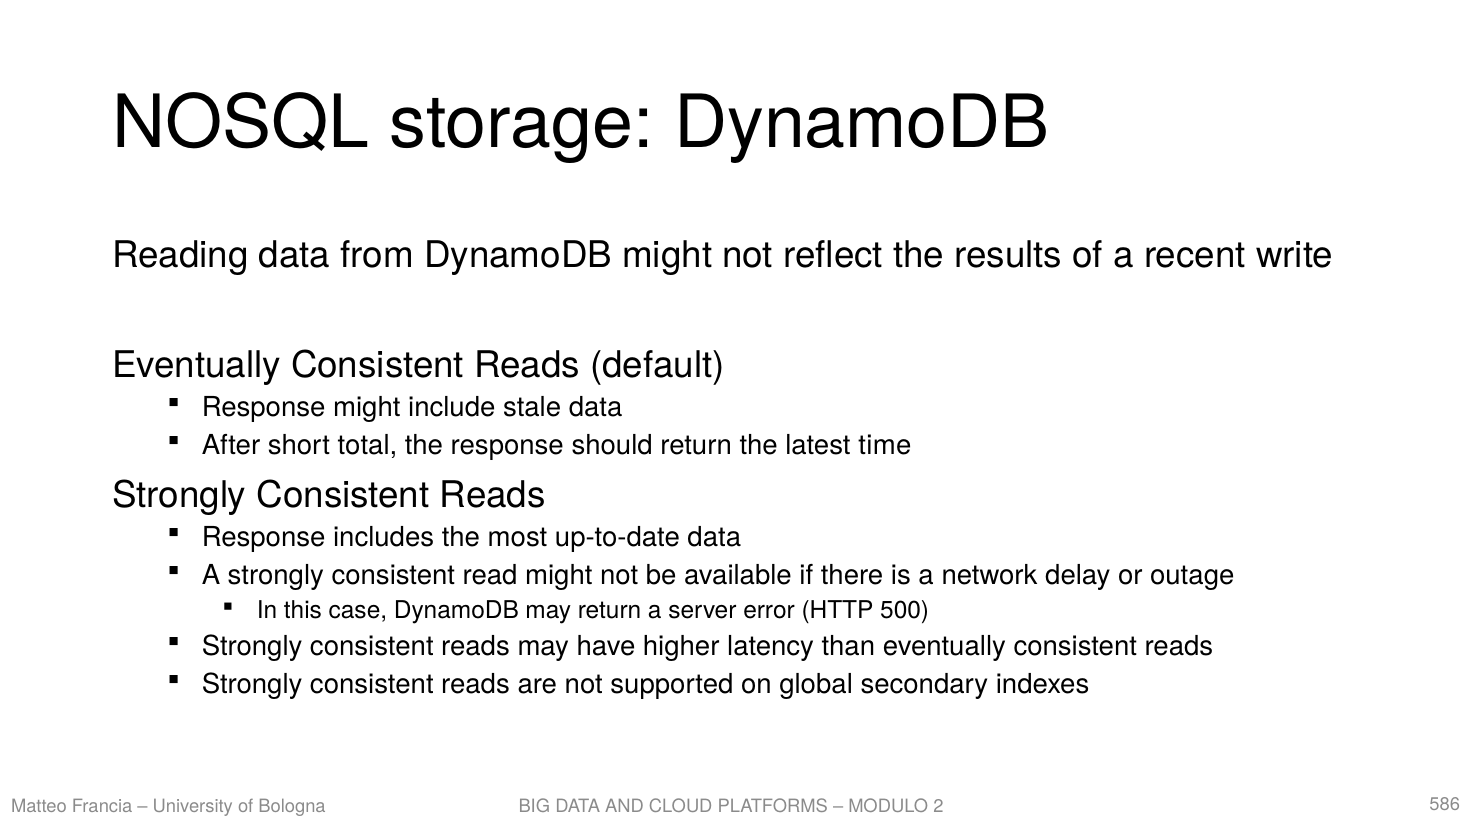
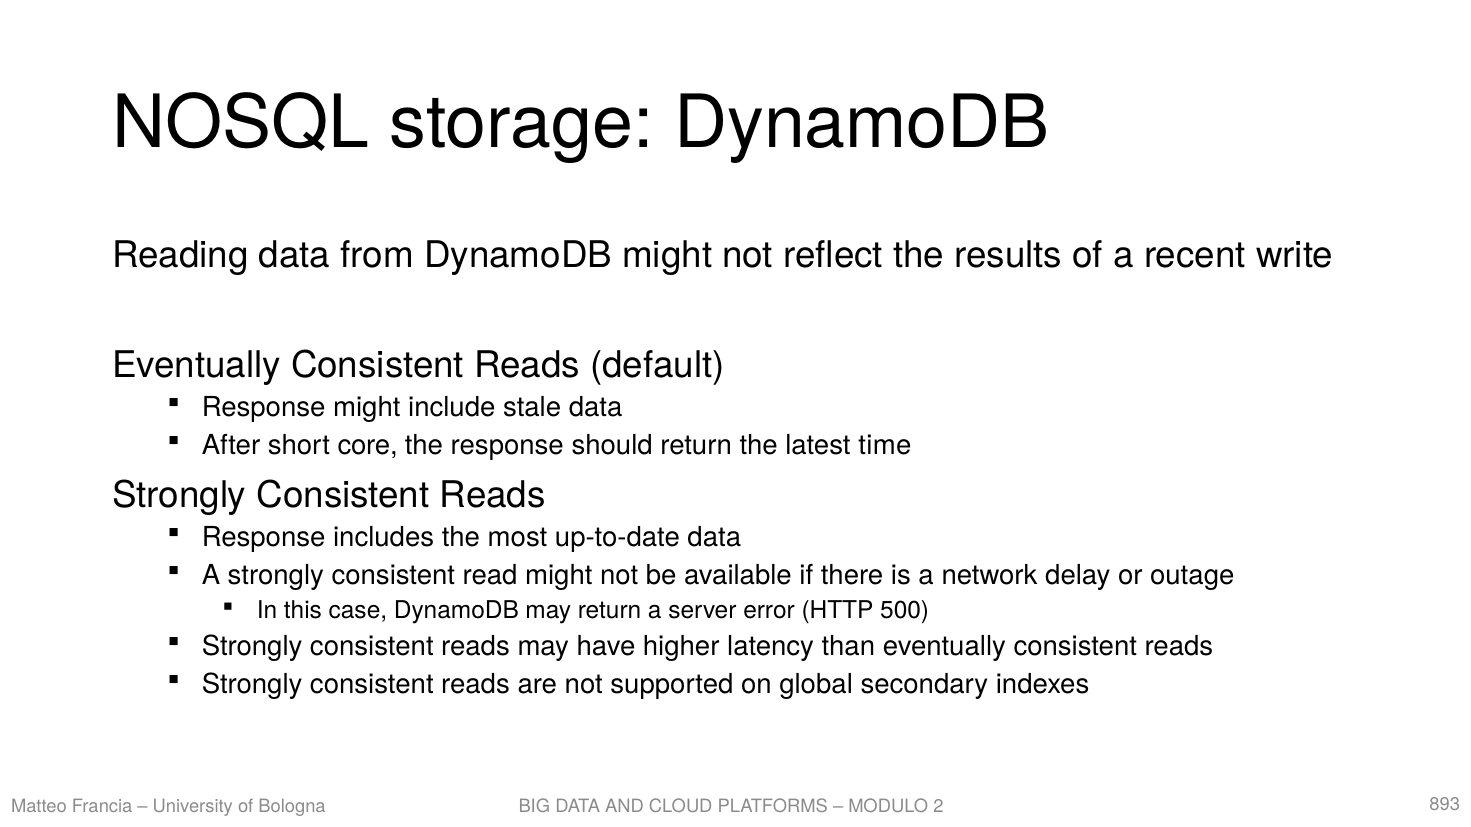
total: total -> core
586: 586 -> 893
